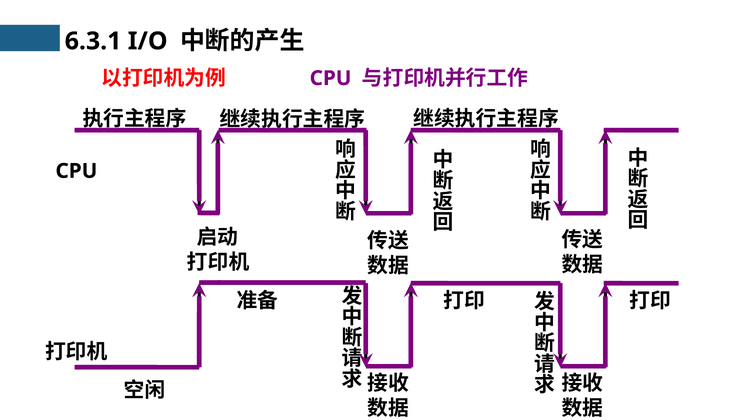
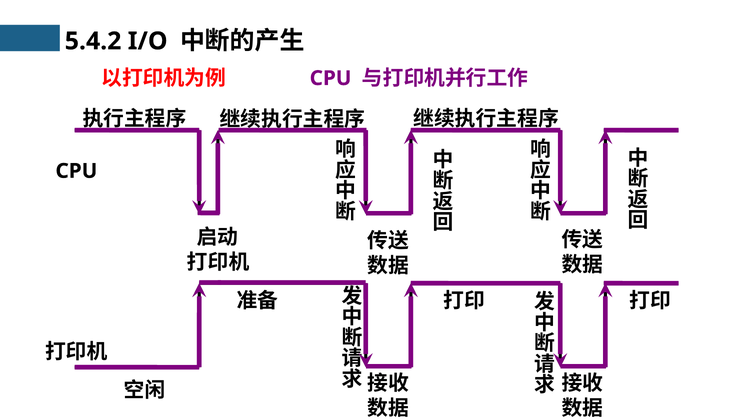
6.3.1: 6.3.1 -> 5.4.2
